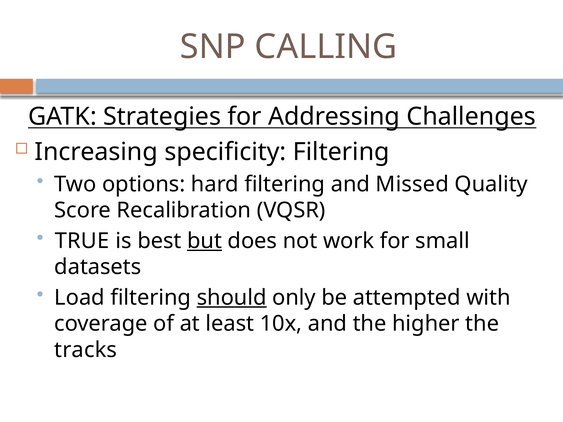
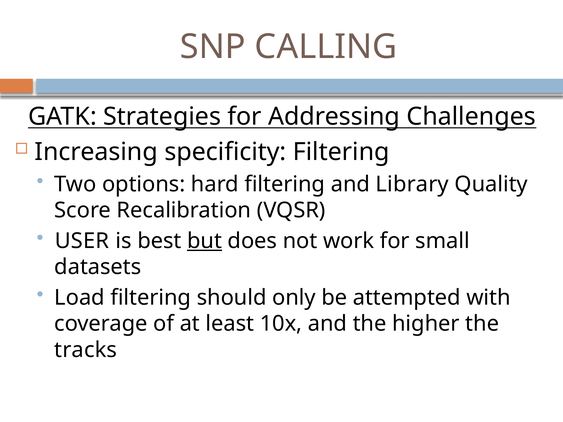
Missed: Missed -> Library
TRUE: TRUE -> USER
should underline: present -> none
